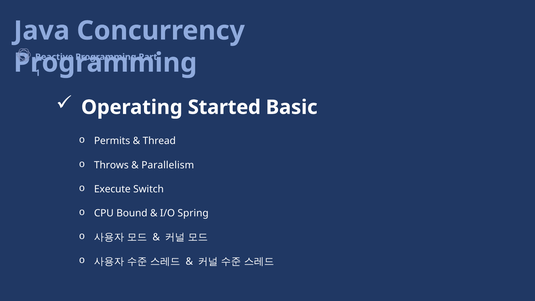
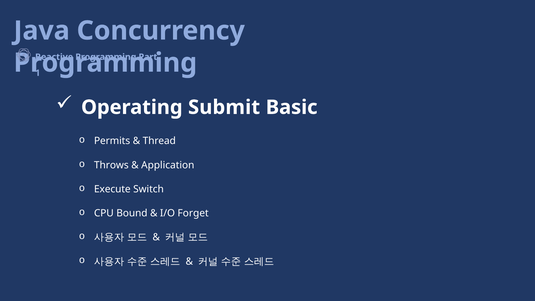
Started: Started -> Submit
Parallelism: Parallelism -> Application
Spring: Spring -> Forget
